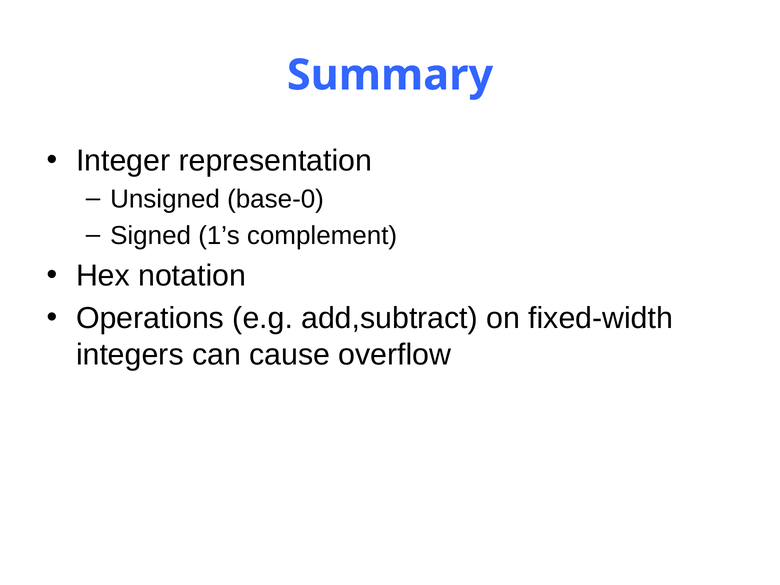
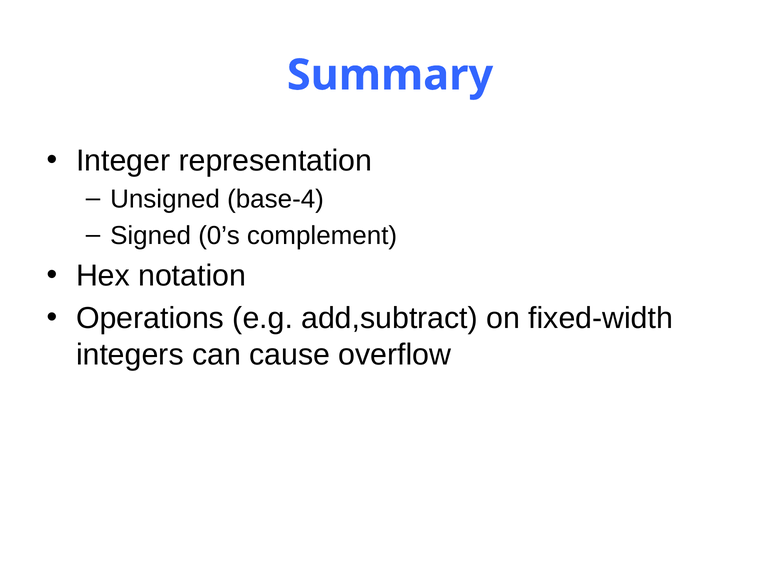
base-0: base-0 -> base-4
1’s: 1’s -> 0’s
